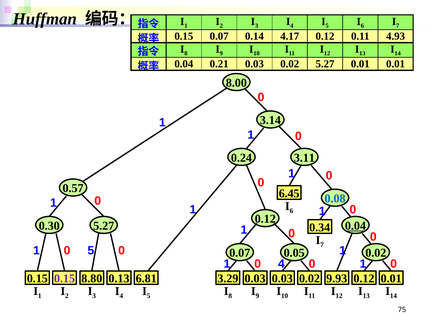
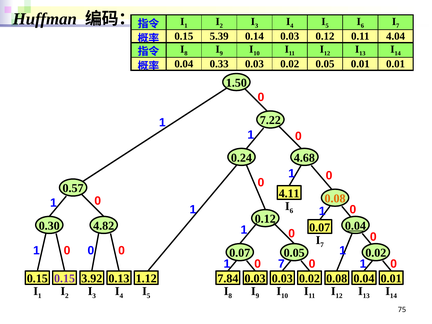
0.15 0.07: 0.07 -> 5.39
0.14 4.17: 4.17 -> 0.03
4.93: 4.93 -> 4.04
0.21: 0.21 -> 0.33
0.02 5.27: 5.27 -> 0.05
8.00: 8.00 -> 1.50
3.14: 3.14 -> 7.22
3.11: 3.11 -> 4.68
6.45: 6.45 -> 4.11
0.08 at (335, 199) colour: blue -> orange
5.27 at (104, 226): 5.27 -> 4.82
0.34 at (320, 227): 0.34 -> 0.07
1 5: 5 -> 0
1 4: 4 -> 7
8.80: 8.80 -> 3.92
6.81: 6.81 -> 1.12
3.29: 3.29 -> 7.84
0.03 at (255, 278) underline: none -> present
9.93 at (337, 278): 9.93 -> 0.08
0.12 at (364, 278): 0.12 -> 0.04
